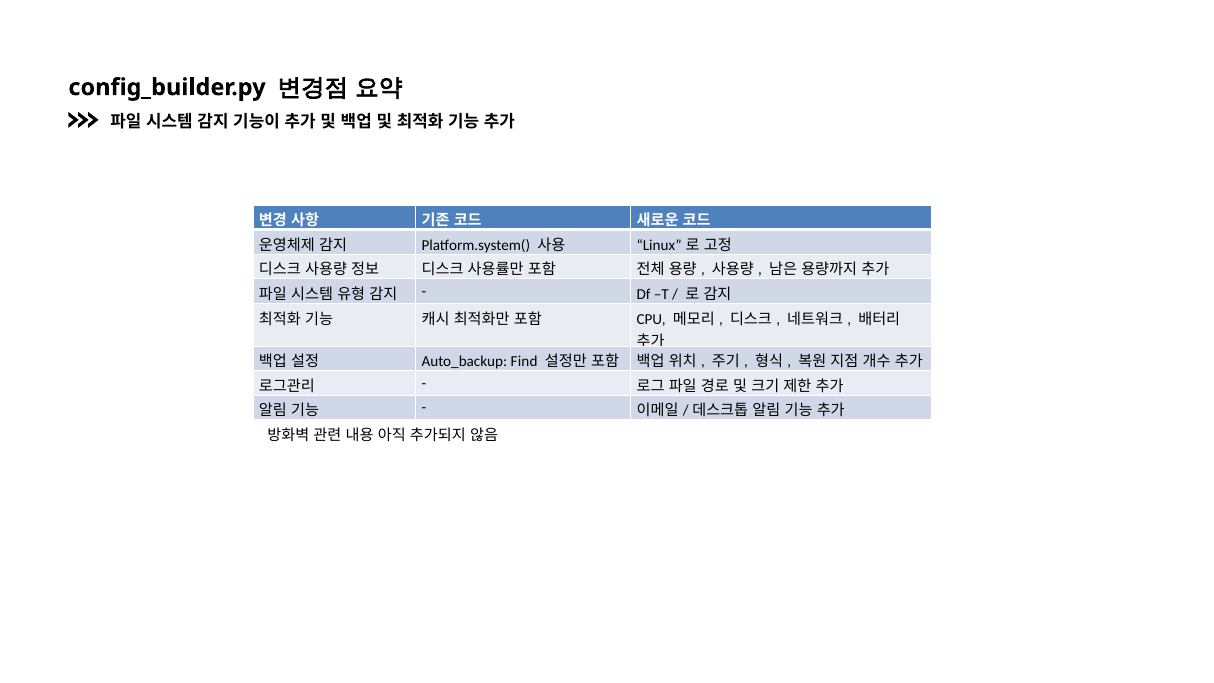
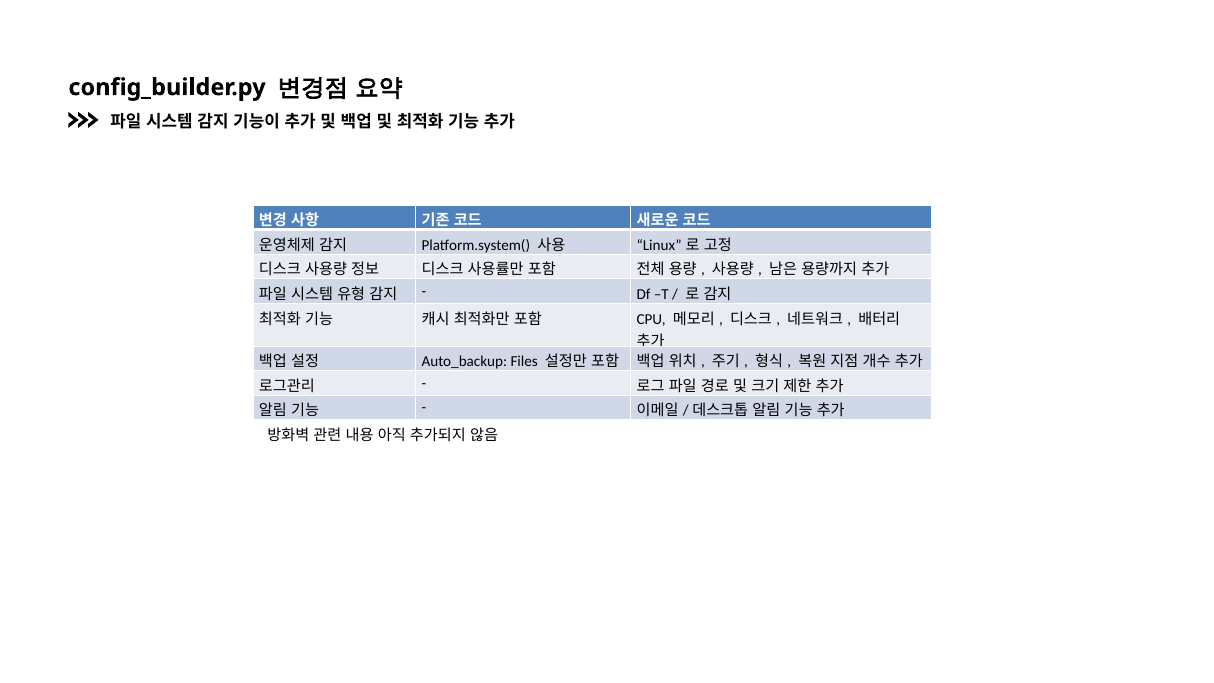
Find: Find -> Files
